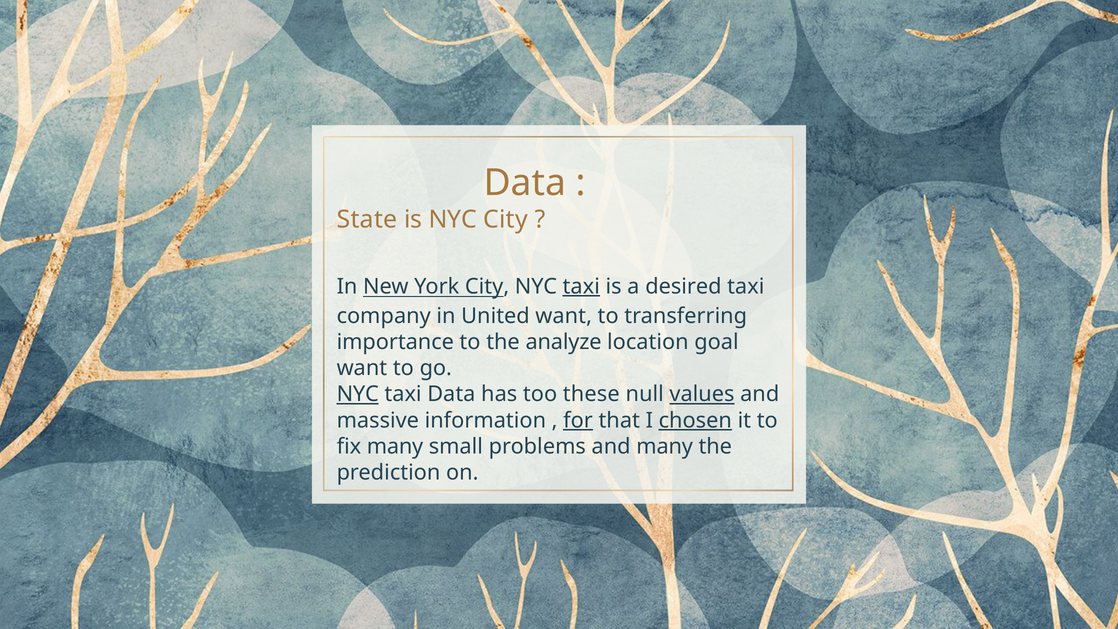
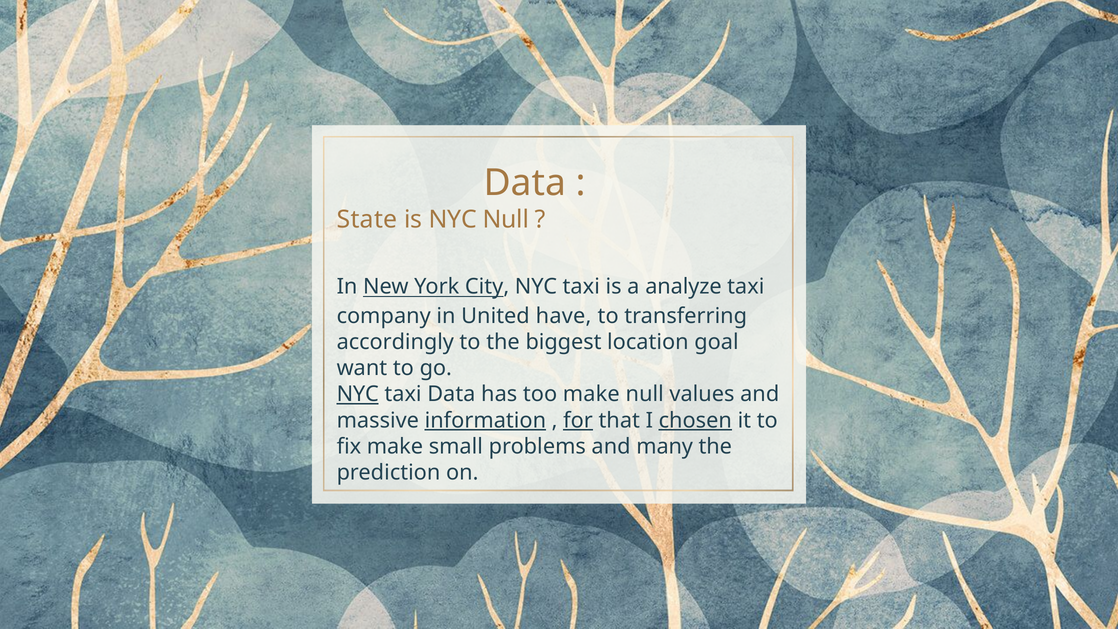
NYC City: City -> Null
taxi at (581, 286) underline: present -> none
desired: desired -> analyze
United want: want -> have
importance: importance -> accordingly
analyze: analyze -> biggest
too these: these -> make
values underline: present -> none
information underline: none -> present
fix many: many -> make
